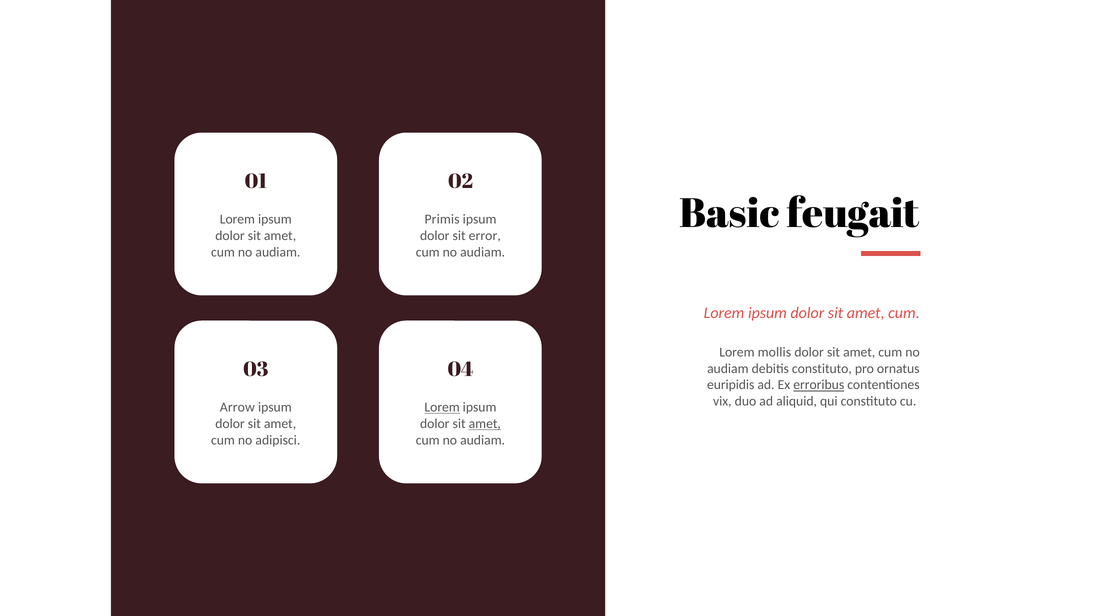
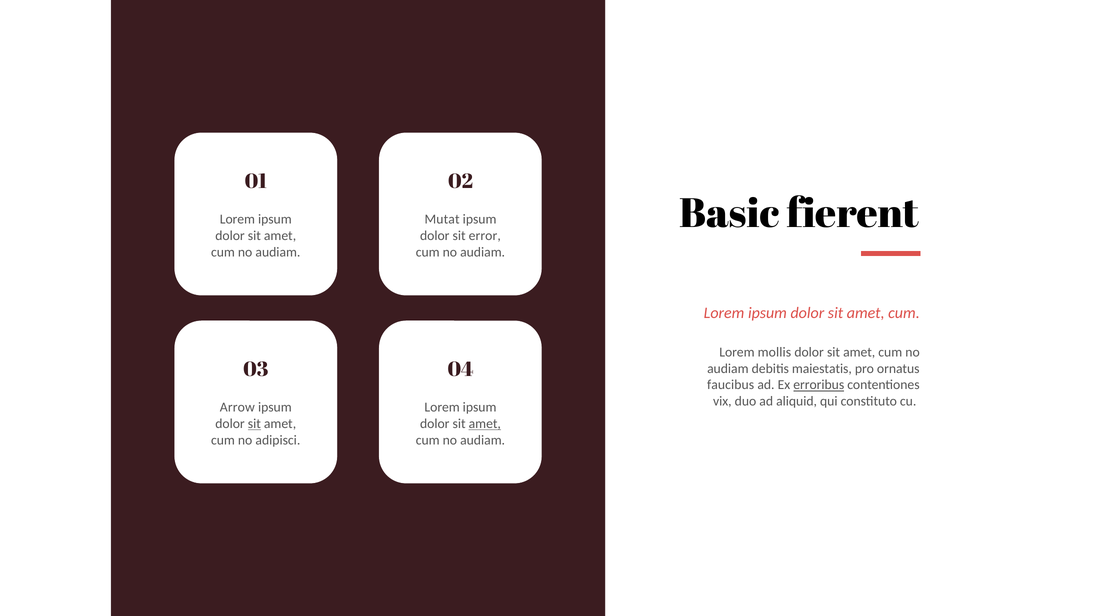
feugait: feugait -> fierent
Primis: Primis -> Mutat
debitis constituto: constituto -> maiestatis
euripidis: euripidis -> faucibus
Lorem at (442, 407) underline: present -> none
sit at (254, 424) underline: none -> present
